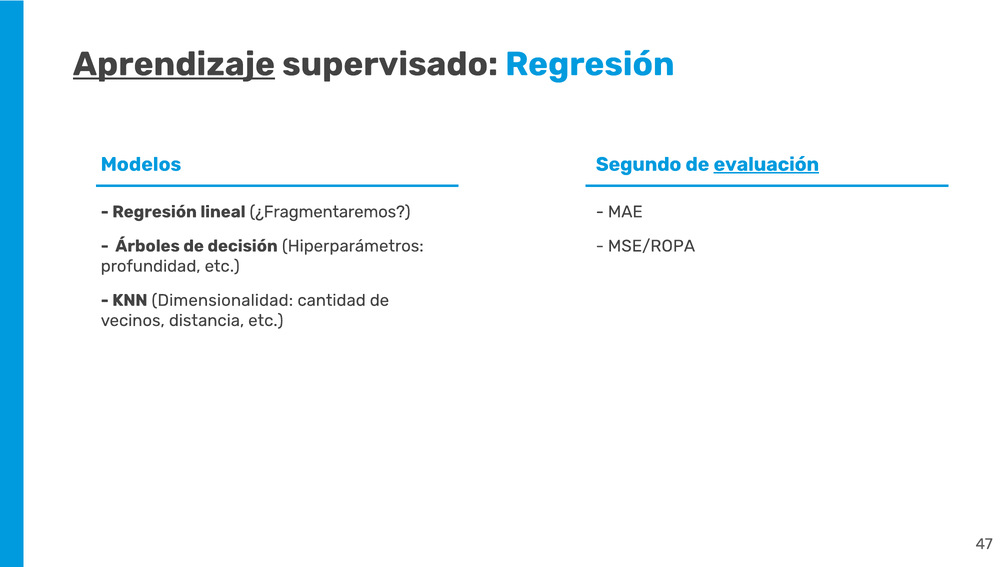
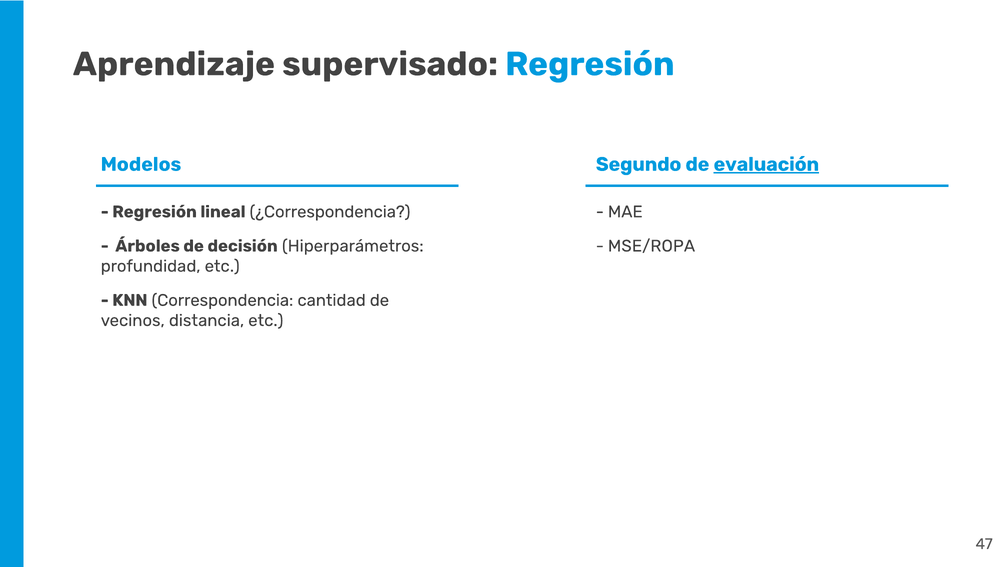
Aprendizaje underline: present -> none
¿Fragmentaremos: ¿Fragmentaremos -> ¿Correspondencia
Dimensionalidad: Dimensionalidad -> Correspondencia
